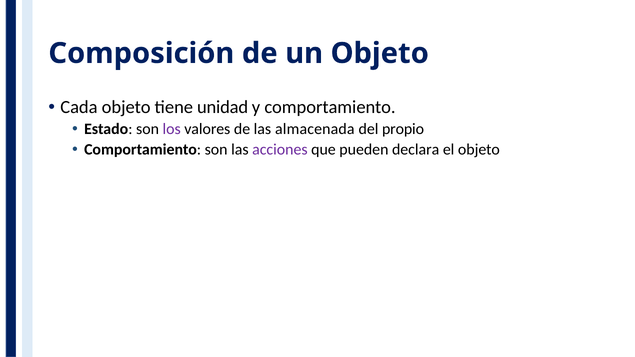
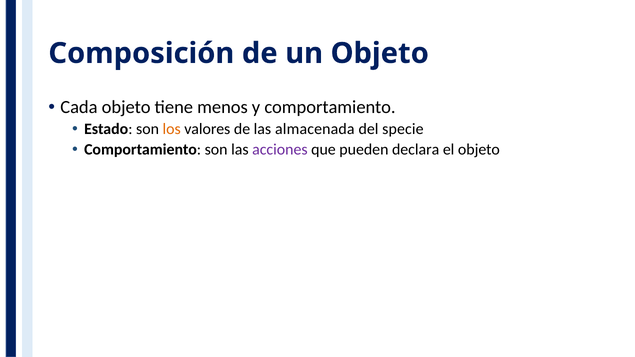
unidad: unidad -> menos
los colour: purple -> orange
propio: propio -> specie
